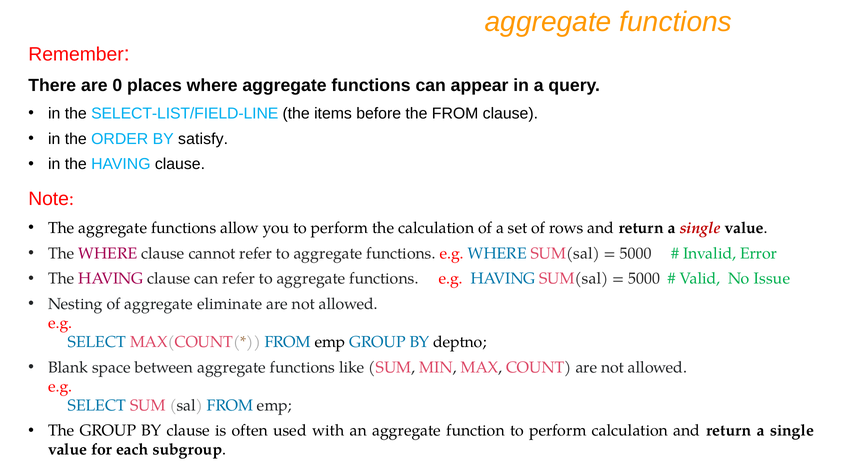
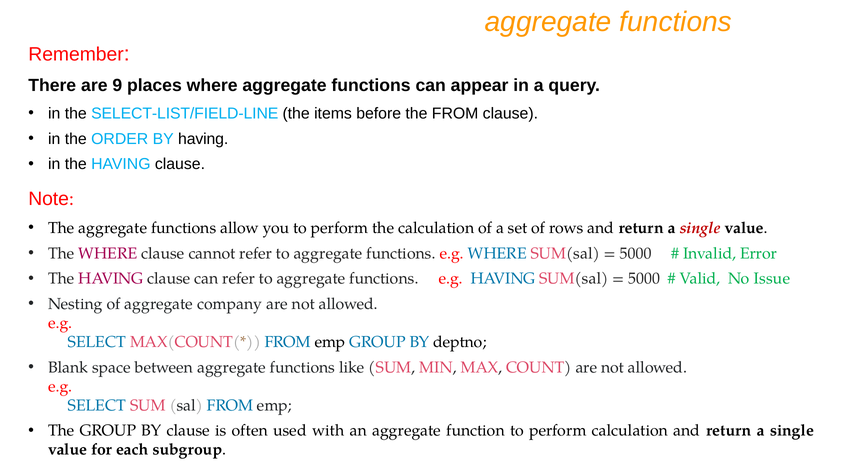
0: 0 -> 9
BY satisfy: satisfy -> having
eliminate: eliminate -> company
